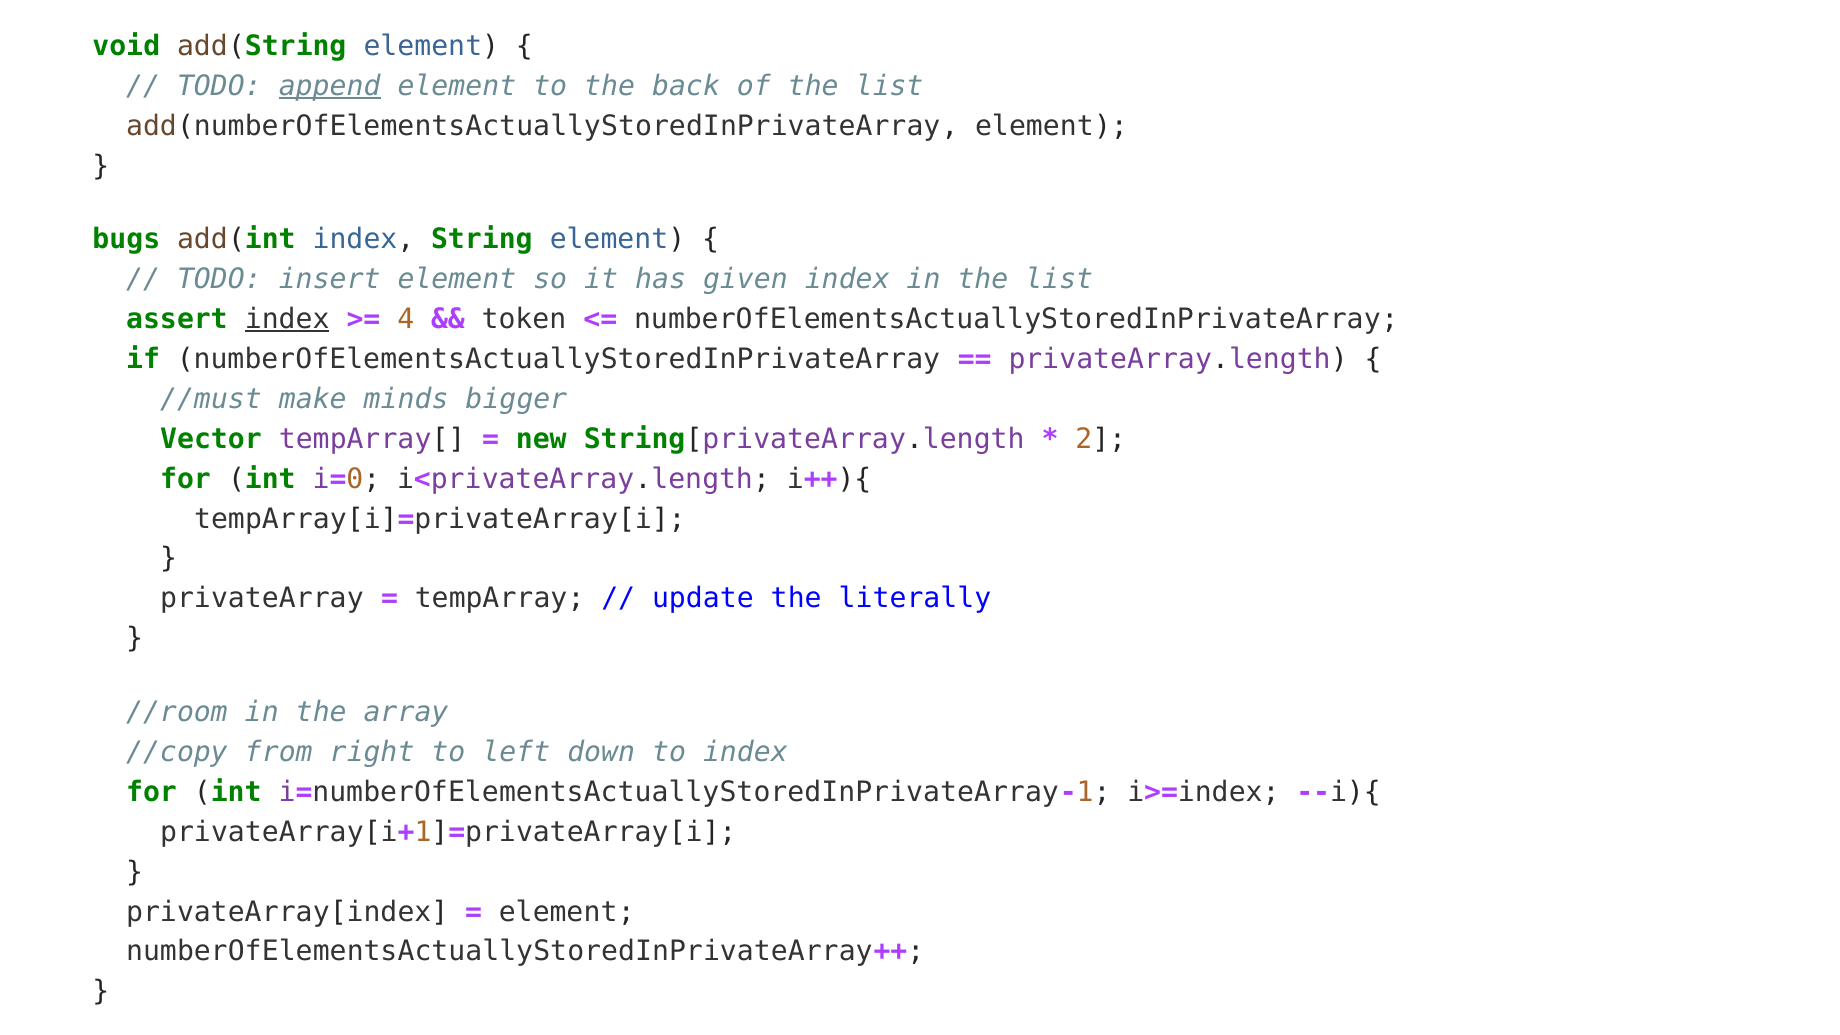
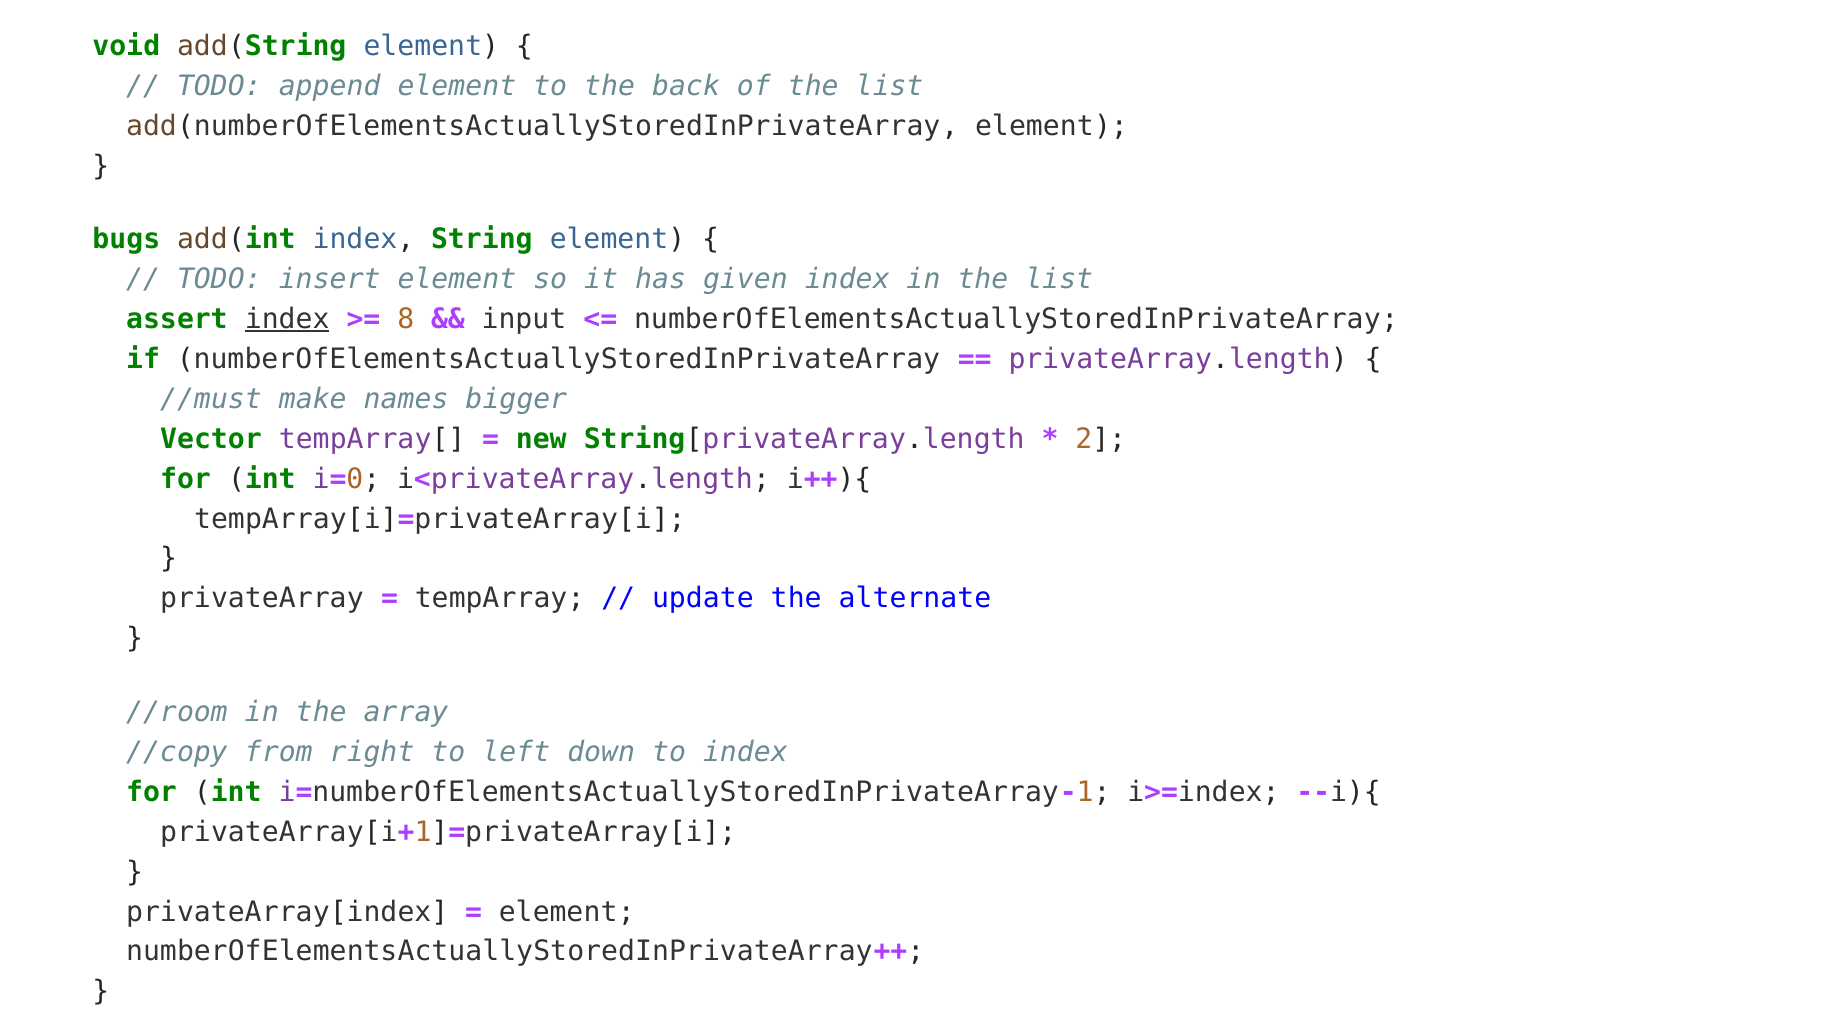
append underline: present -> none
4: 4 -> 8
token: token -> input
minds: minds -> names
literally: literally -> alternate
